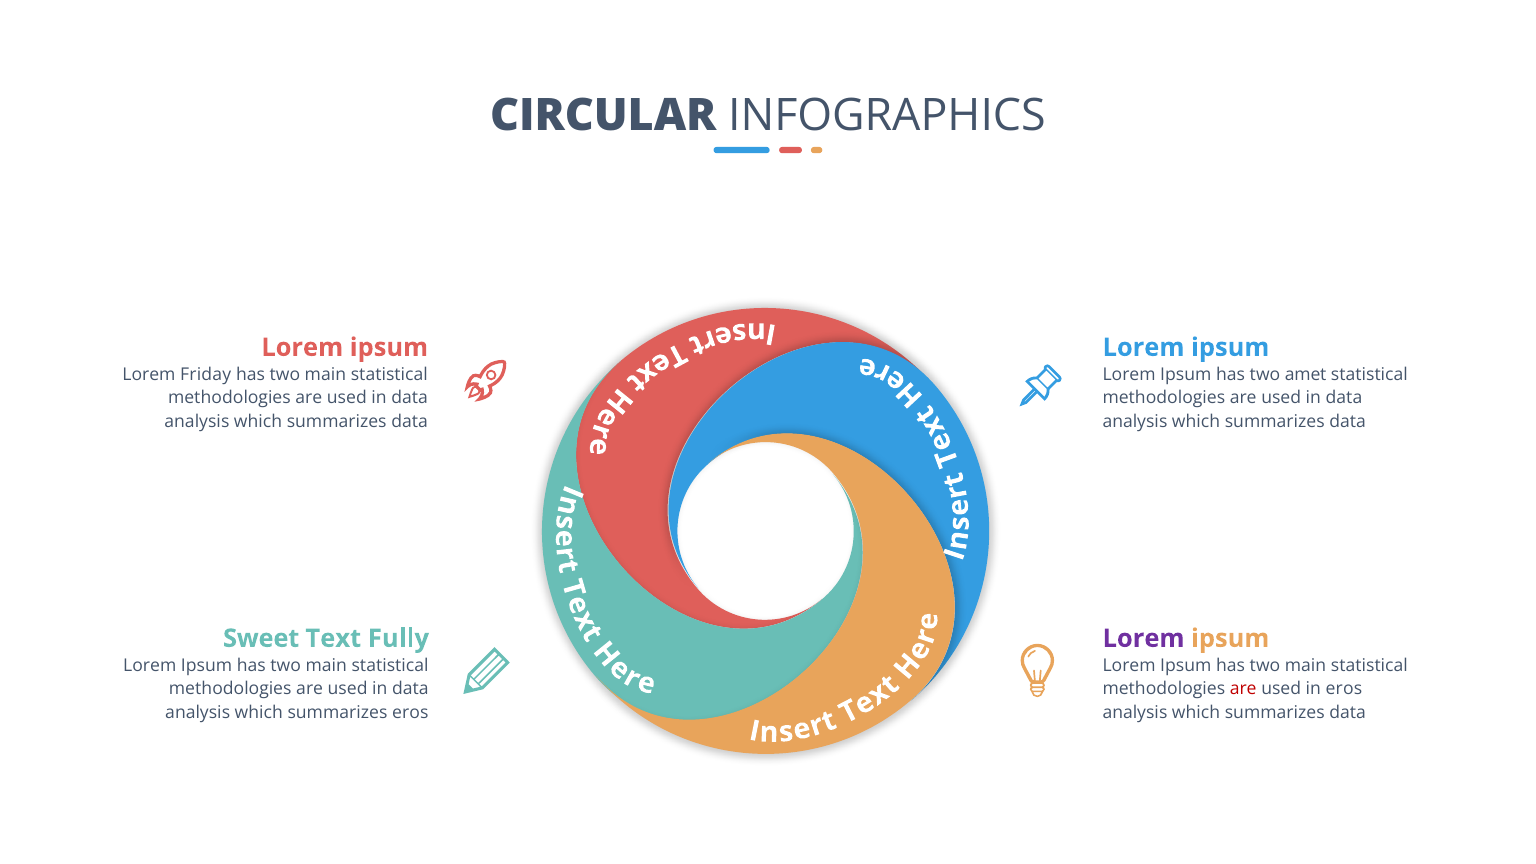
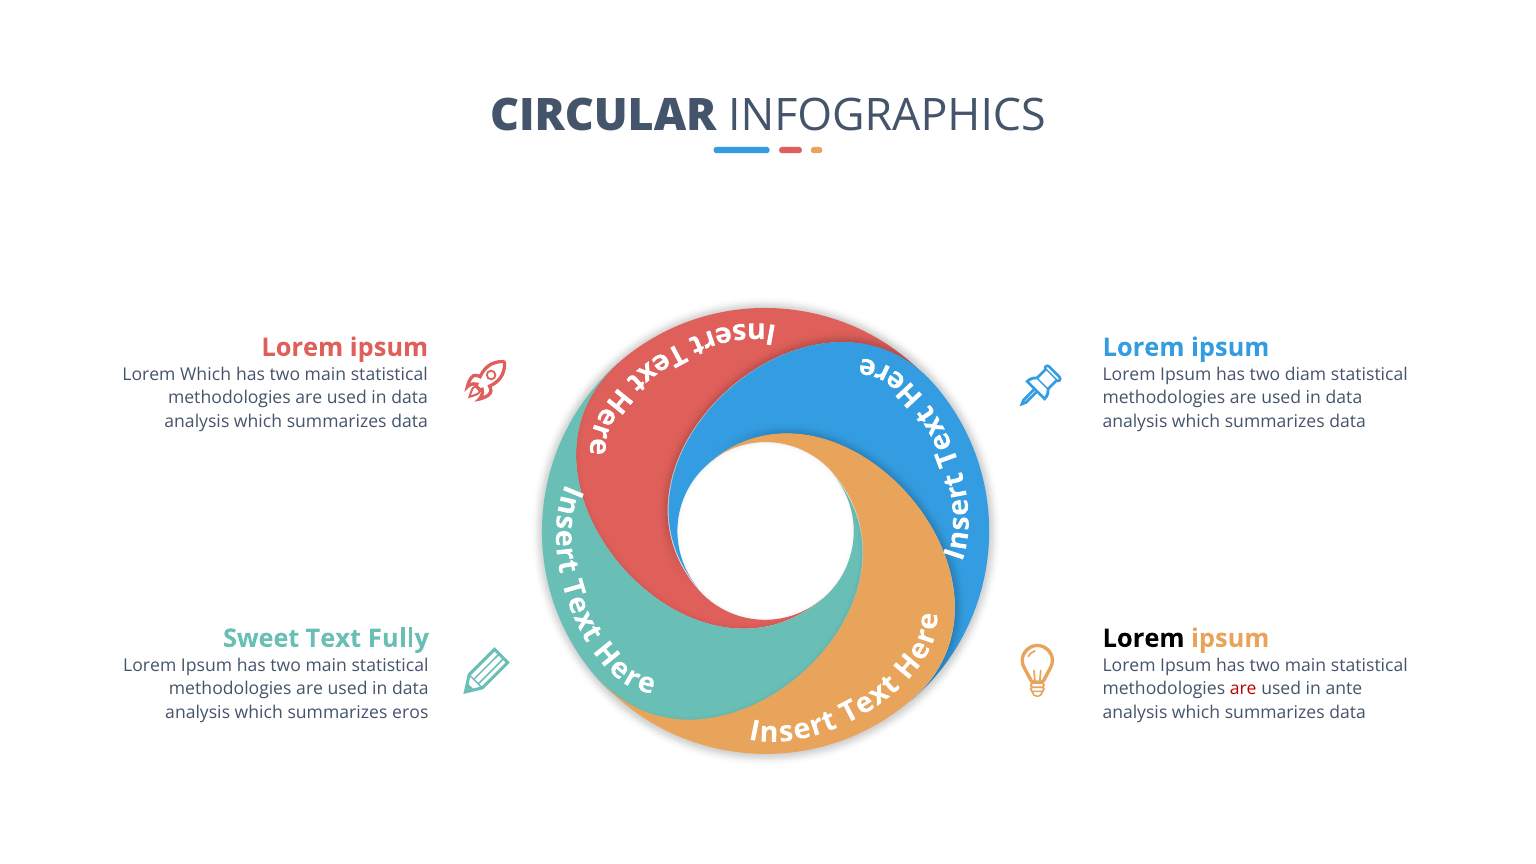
Lorem Friday: Friday -> Which
amet: amet -> diam
Lorem at (1143, 638) colour: purple -> black
in eros: eros -> ante
